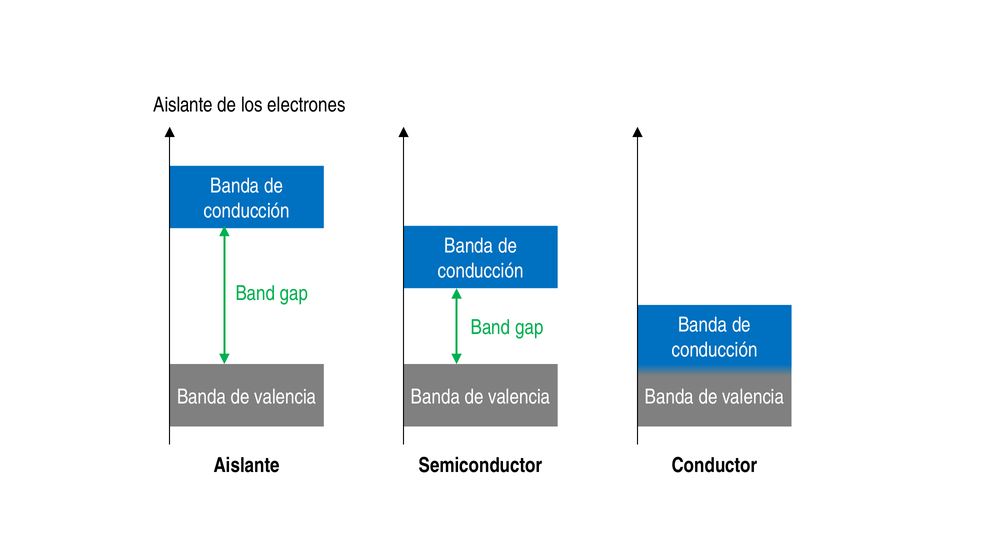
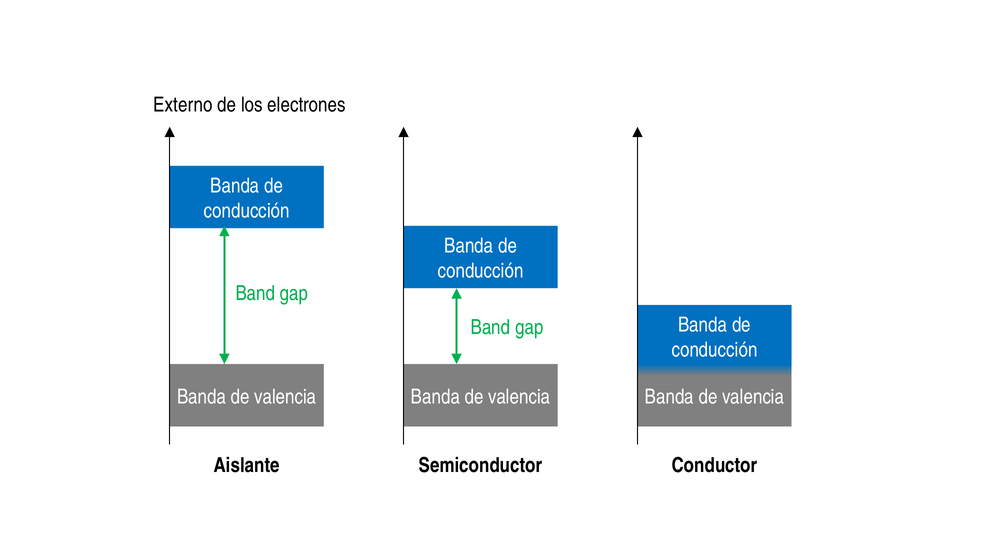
Aislante at (183, 105): Aislante -> Externo
